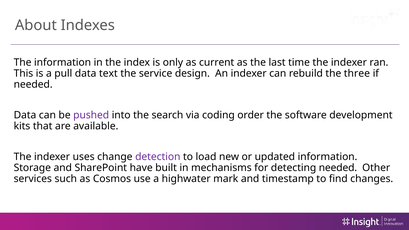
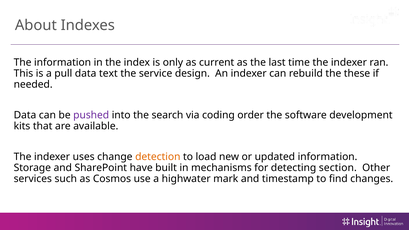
three: three -> these
detection colour: purple -> orange
detecting needed: needed -> section
